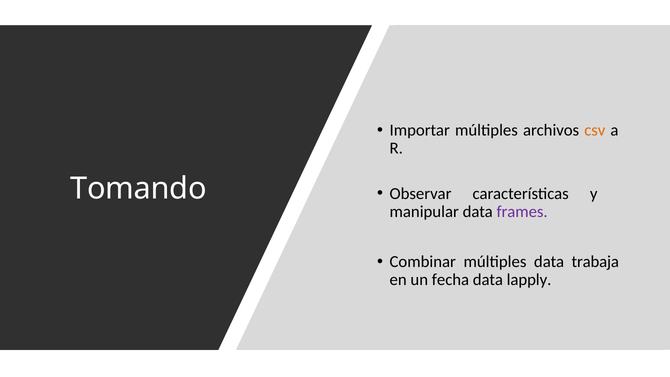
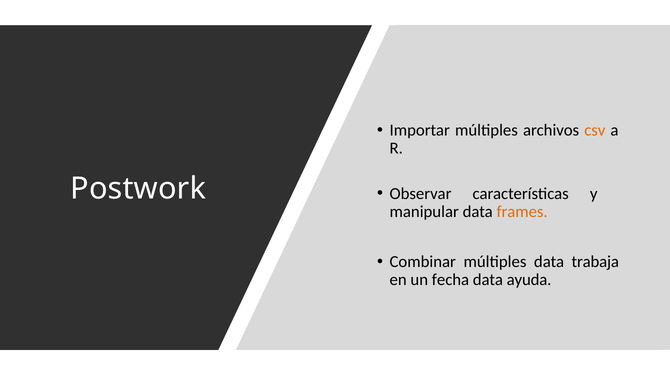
Tomando: Tomando -> Postwork
frames colour: purple -> orange
lapply: lapply -> ayuda
